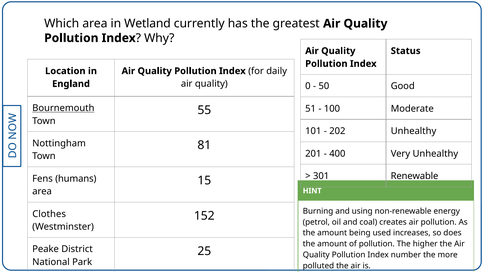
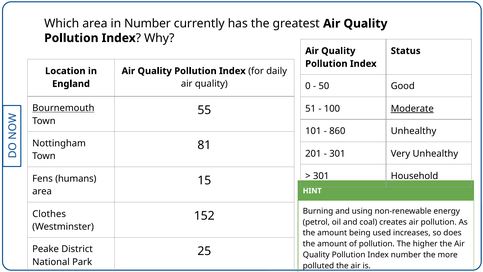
in Wetland: Wetland -> Number
Moderate underline: none -> present
202: 202 -> 860
400 at (337, 153): 400 -> 301
Renewable: Renewable -> Household
